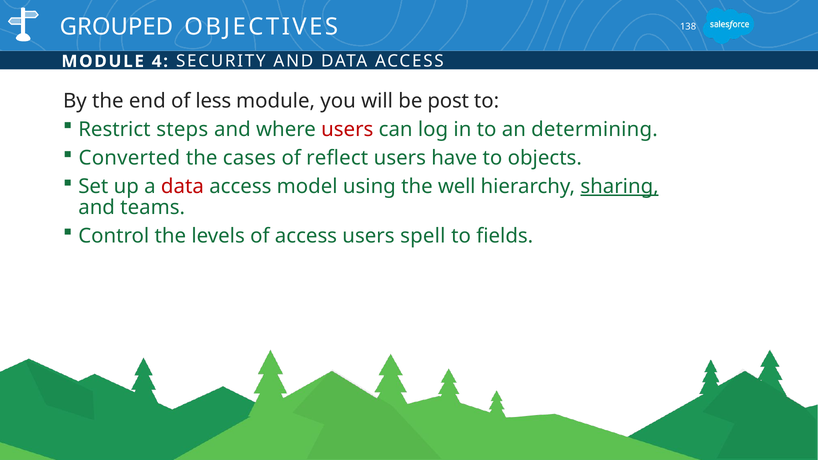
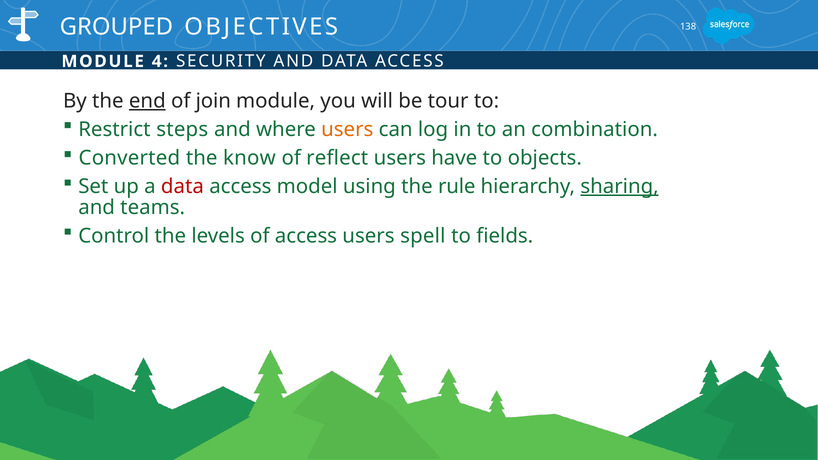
end underline: none -> present
less: less -> join
post: post -> tour
users at (347, 129) colour: red -> orange
determining: determining -> combination
cases: cases -> know
well: well -> rule
